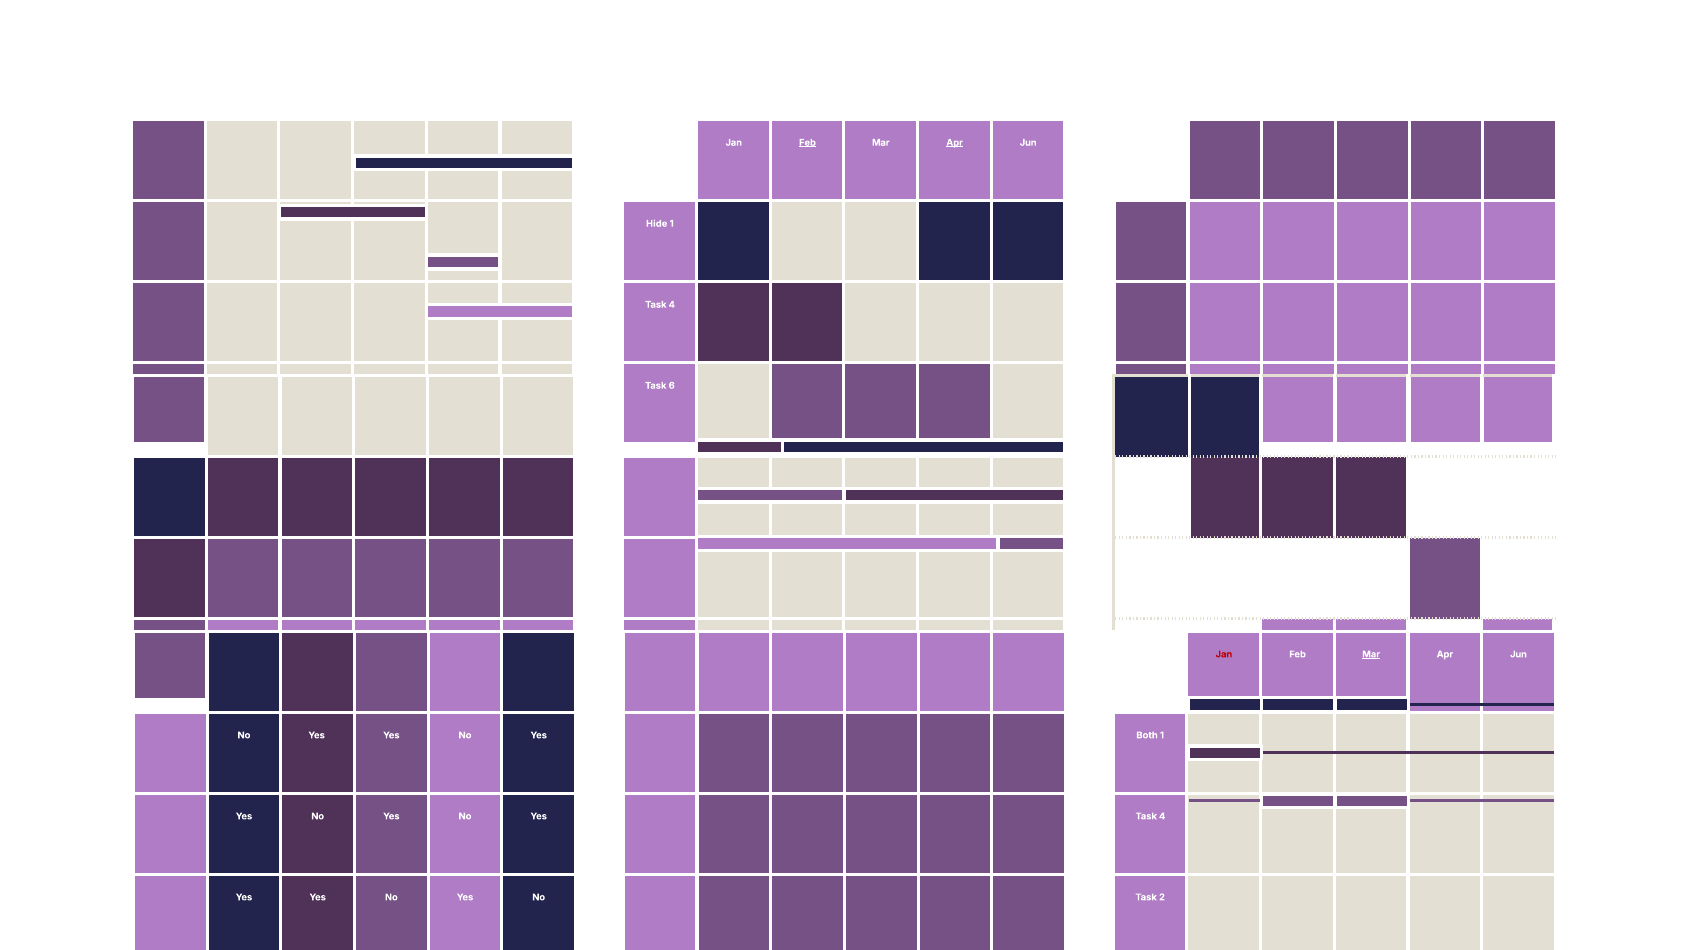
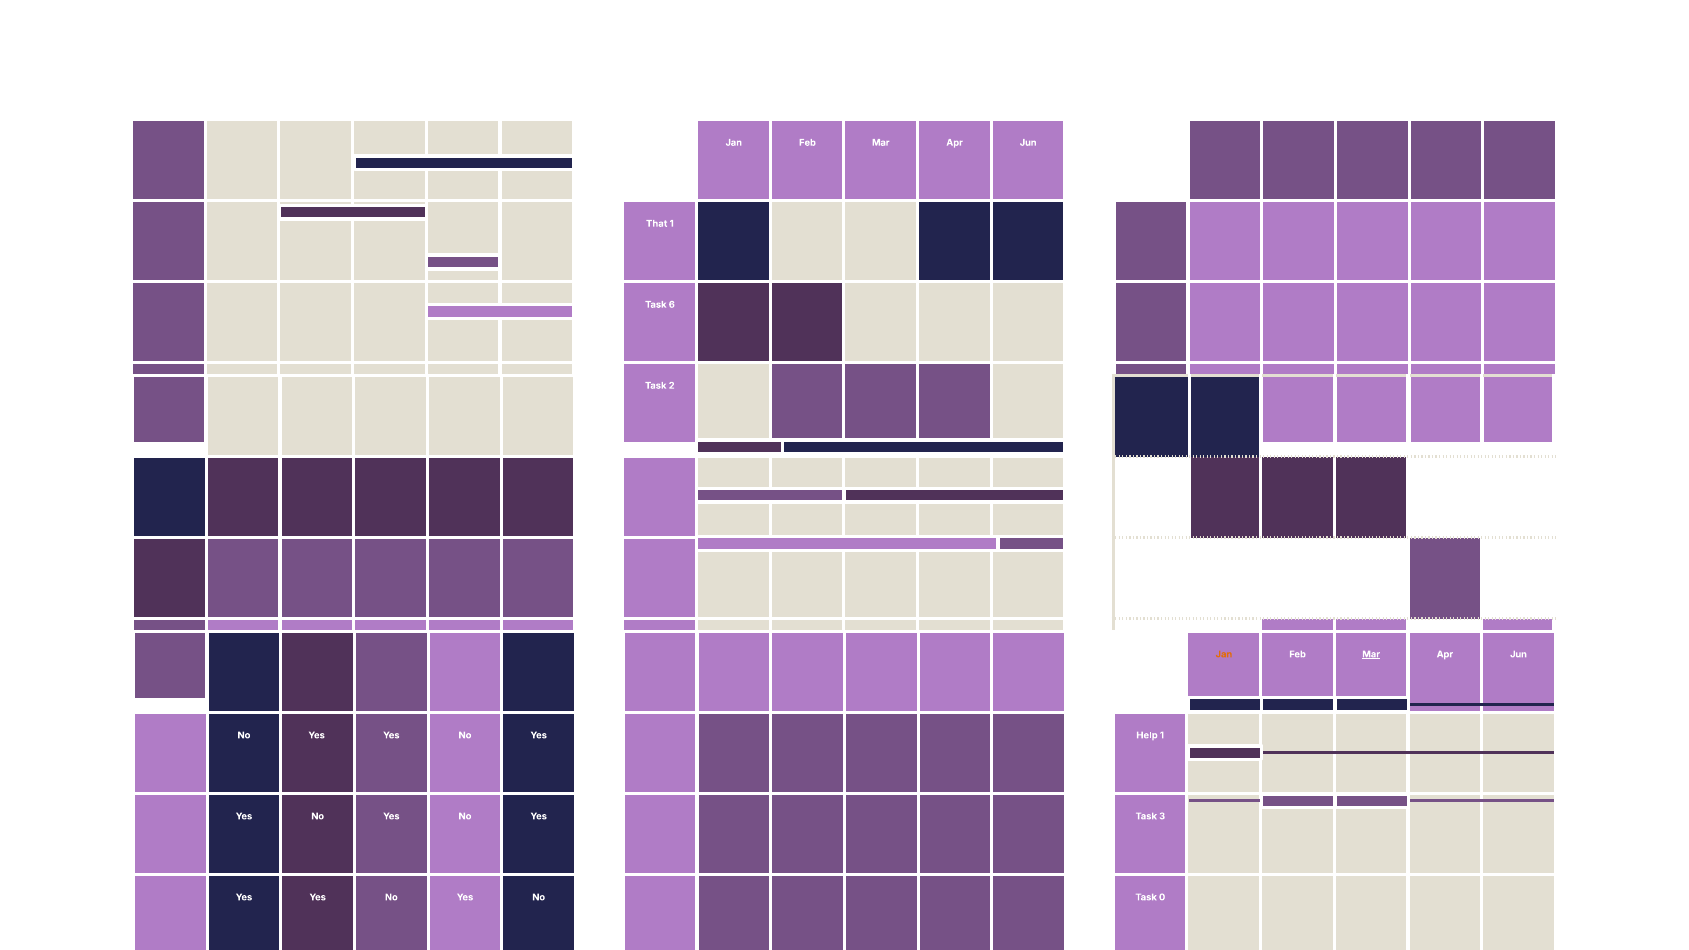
Feb at (808, 143) underline: present -> none
Apr at (955, 143) underline: present -> none
Hide: Hide -> That
4 at (672, 305): 4 -> 6
6: 6 -> 2
Jan at (1224, 654) colour: red -> orange
Both: Both -> Help
4 at (1162, 816): 4 -> 3
2: 2 -> 0
